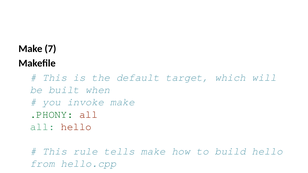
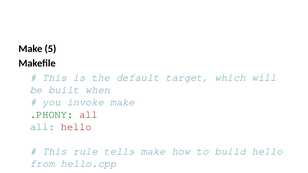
7: 7 -> 5
